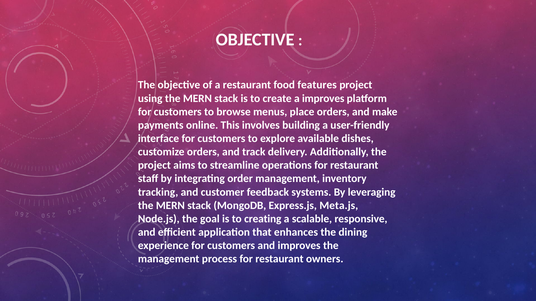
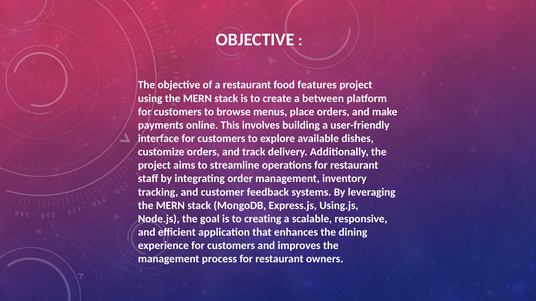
a improves: improves -> between
Meta.js: Meta.js -> Using.js
